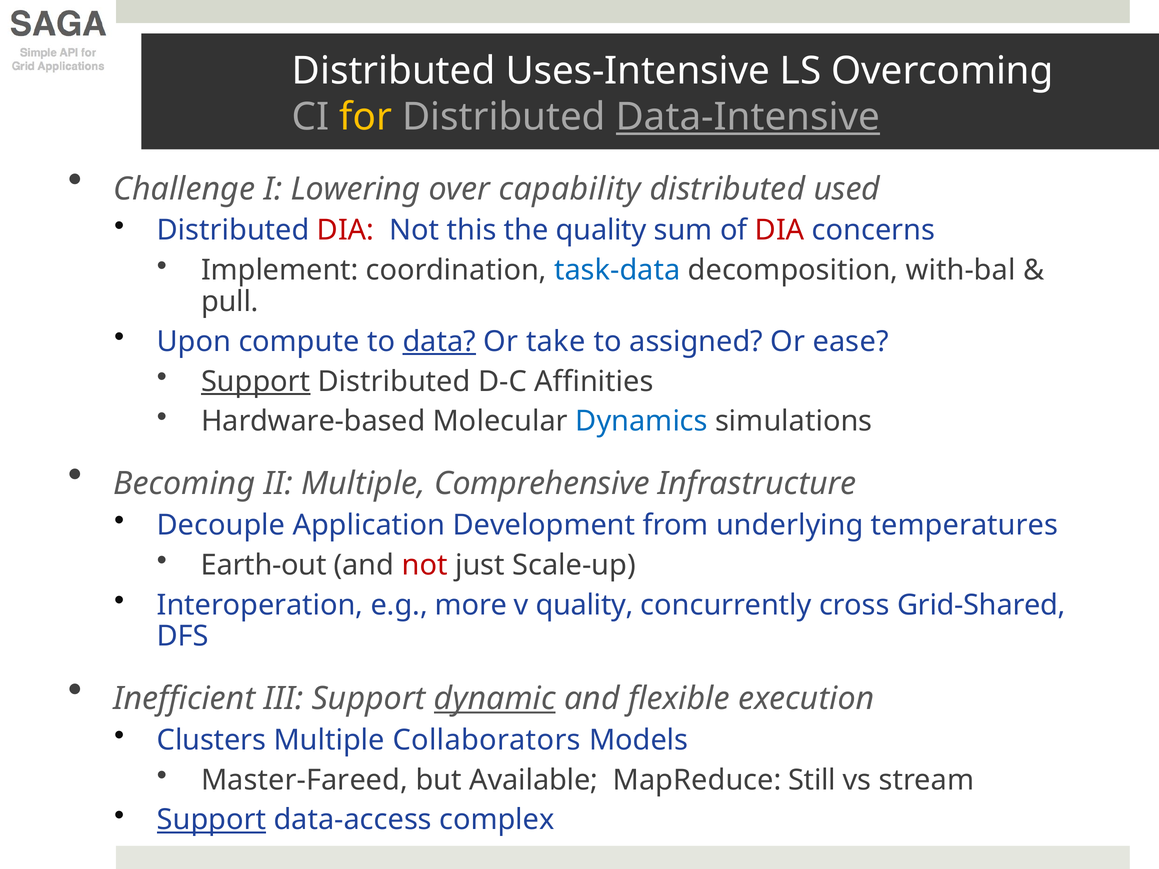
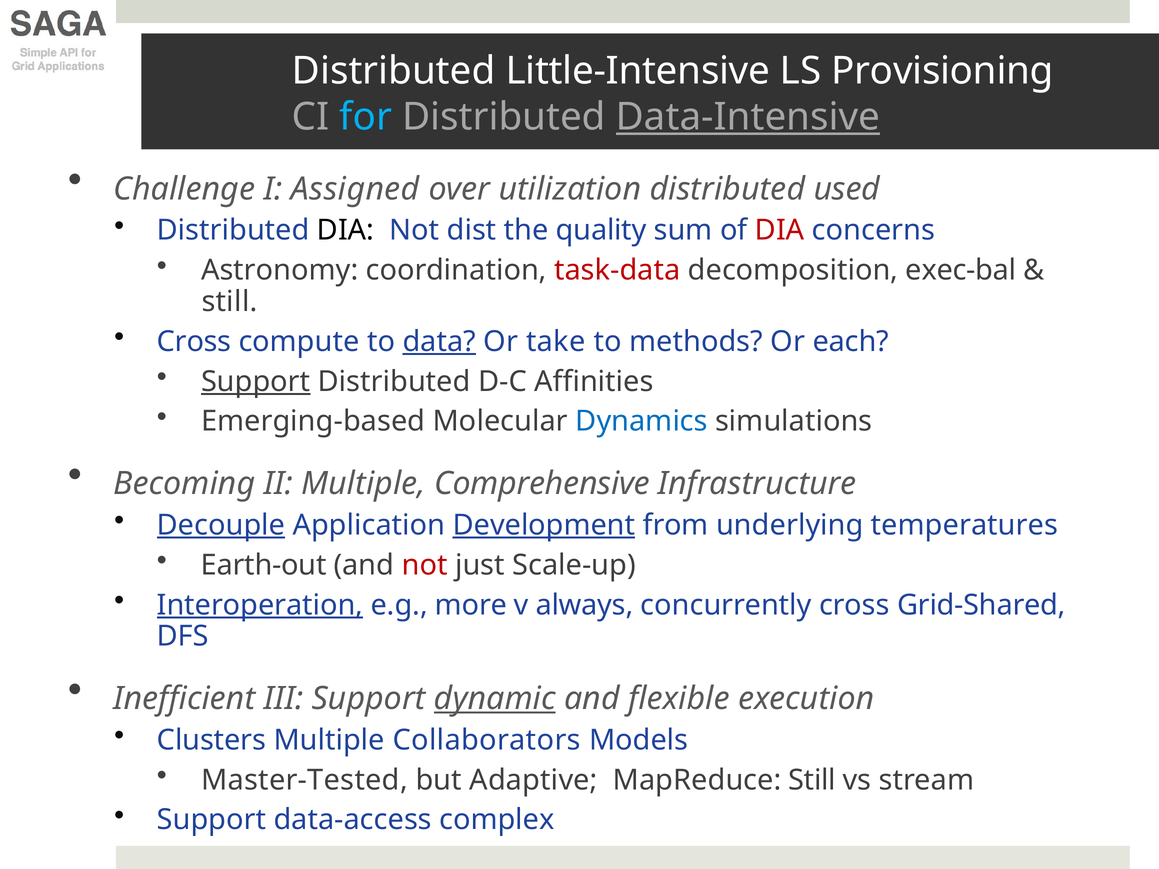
Uses-Intensive: Uses-Intensive -> Little-Intensive
Overcoming: Overcoming -> Provisioning
for colour: yellow -> light blue
Lowering: Lowering -> Assigned
capability: capability -> utilization
DIA at (346, 230) colour: red -> black
this: this -> dist
Implement: Implement -> Astronomy
task-data colour: blue -> red
with-bal: with-bal -> exec-bal
pull at (230, 302): pull -> still
Upon at (194, 342): Upon -> Cross
assigned: assigned -> methods
ease: ease -> each
Hardware-based: Hardware-based -> Emerging-based
Decouple underline: none -> present
Development underline: none -> present
Interoperation underline: none -> present
v quality: quality -> always
Master-Fareed: Master-Fareed -> Master-Tested
Available: Available -> Adaptive
Support at (211, 820) underline: present -> none
